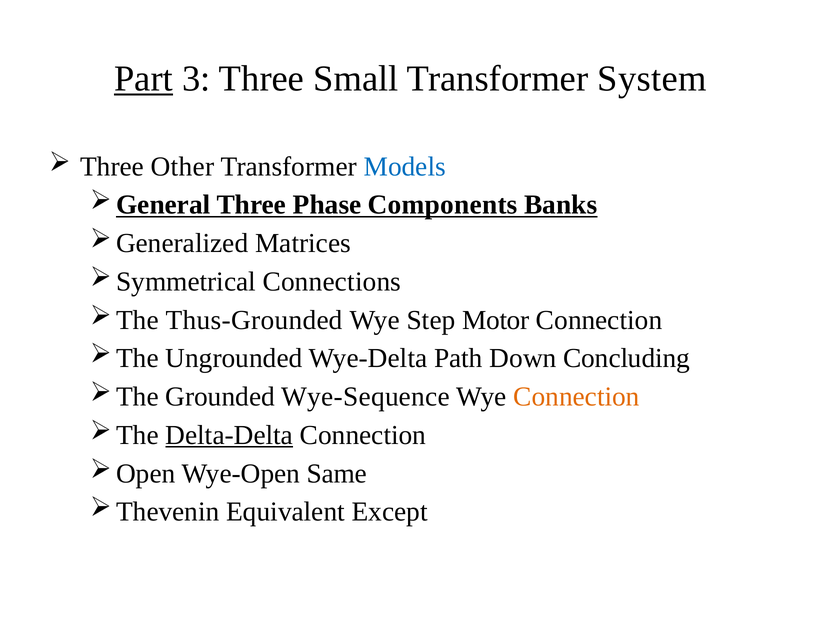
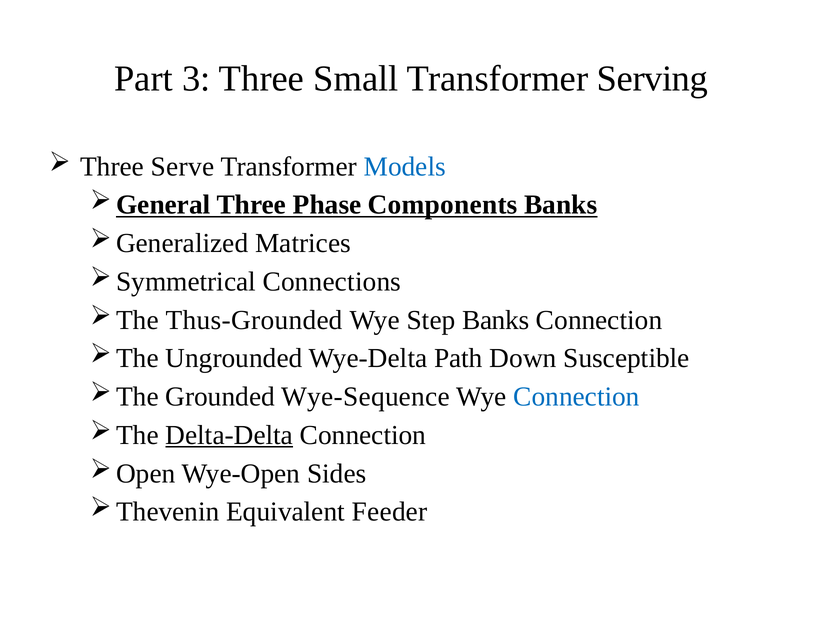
Part underline: present -> none
System: System -> Serving
Other: Other -> Serve
Step Motor: Motor -> Banks
Concluding: Concluding -> Susceptible
Connection at (576, 396) colour: orange -> blue
Same: Same -> Sides
Except: Except -> Feeder
